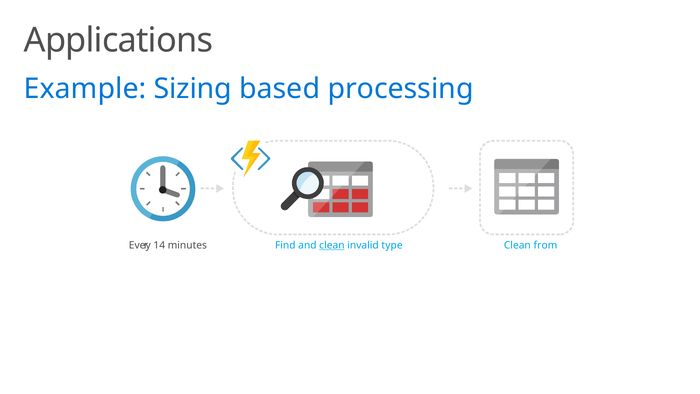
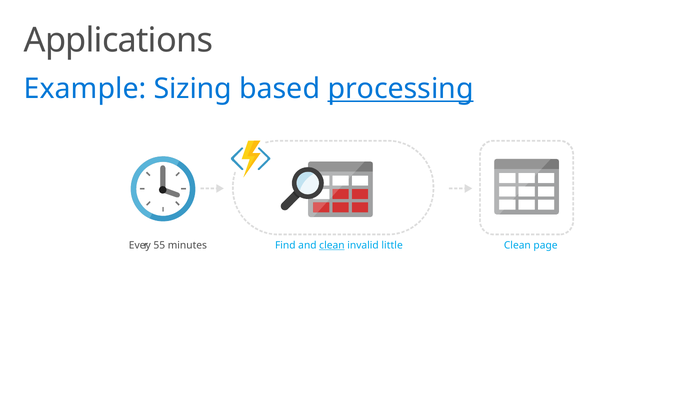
processing underline: none -> present
14: 14 -> 55
type: type -> little
from: from -> page
